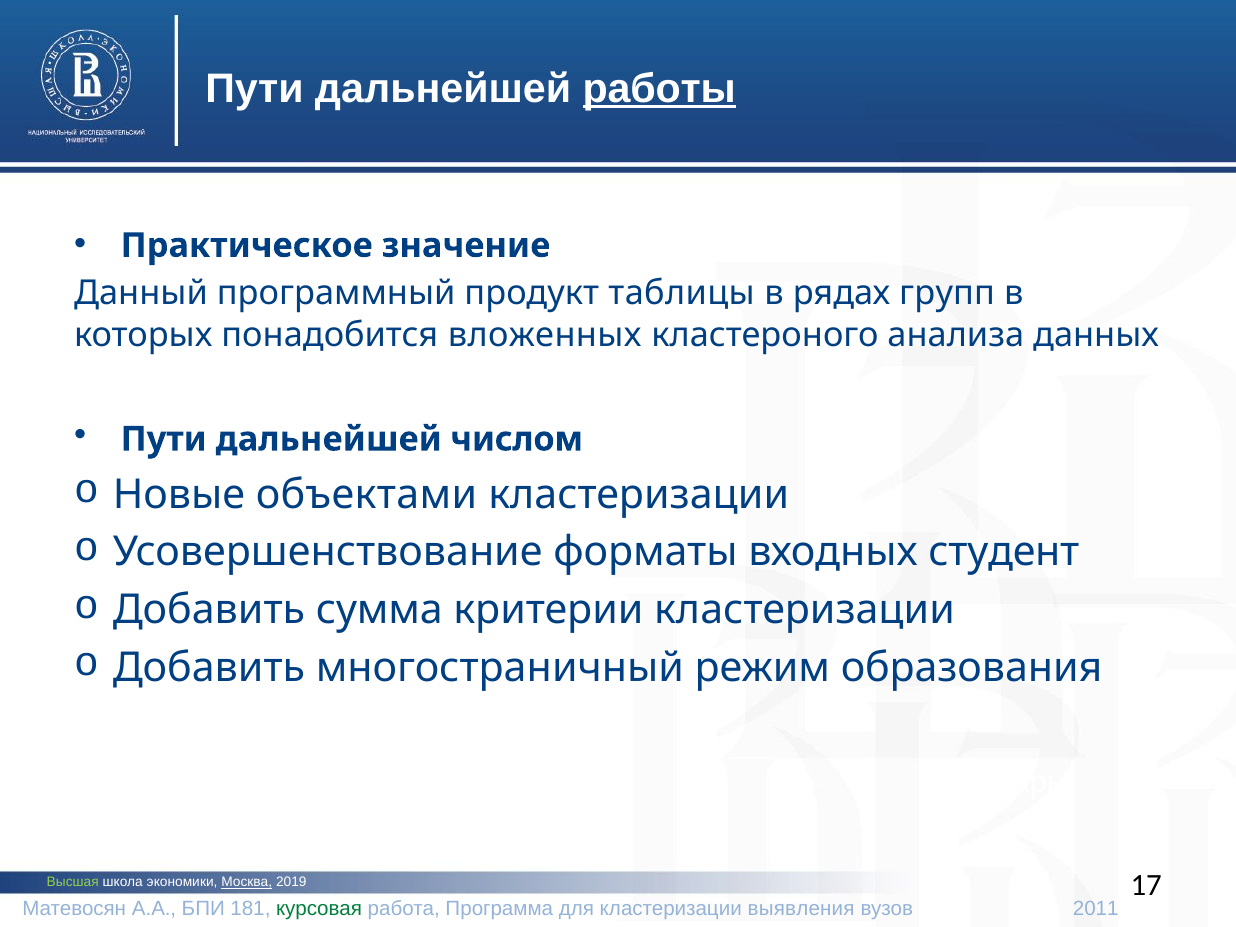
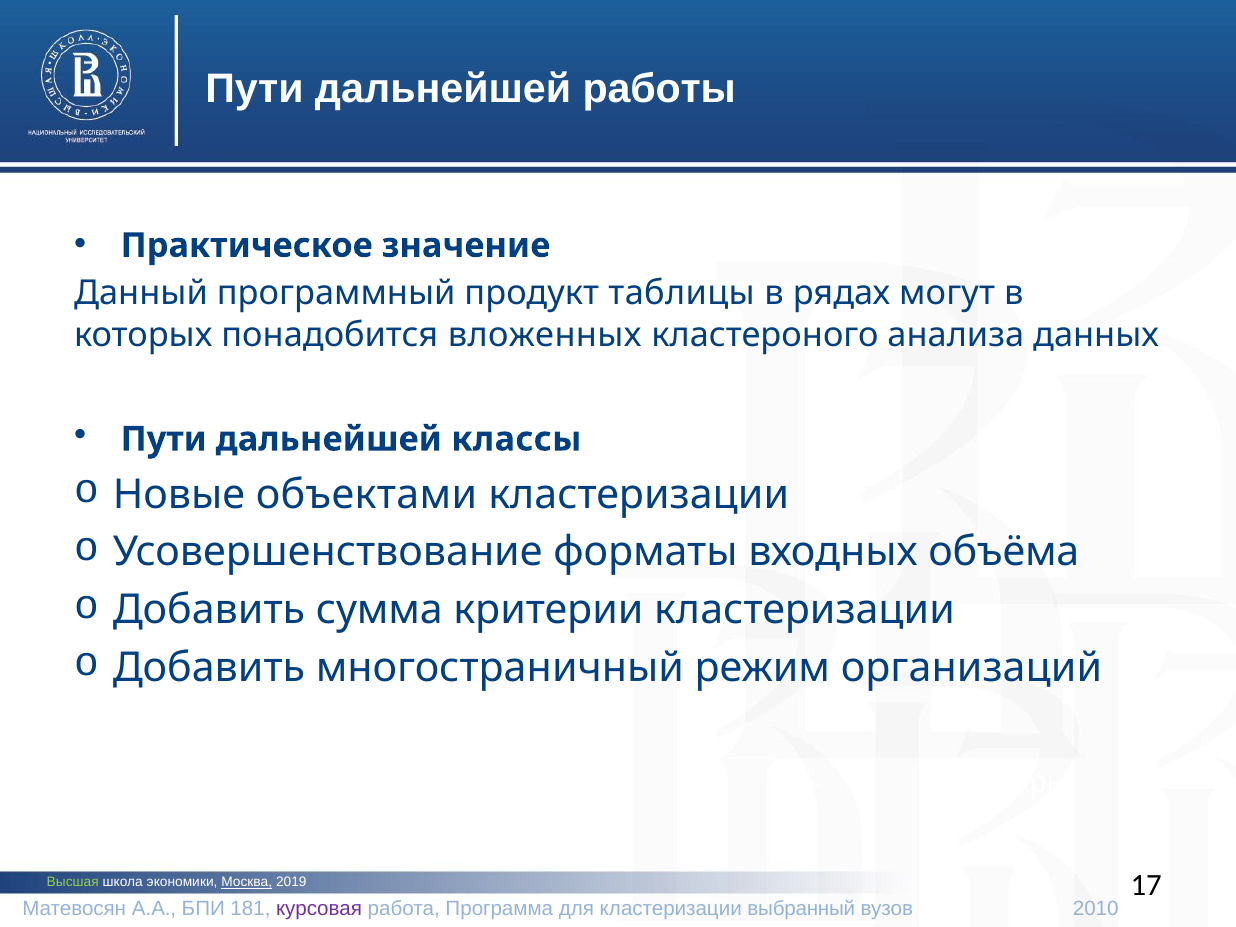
работы at (659, 89) underline: present -> none
групп: групп -> могут
числом: числом -> классы
студент: студент -> объёма
образования: образования -> организаций
курсовая colour: green -> purple
выявления: выявления -> выбранный
2011: 2011 -> 2010
